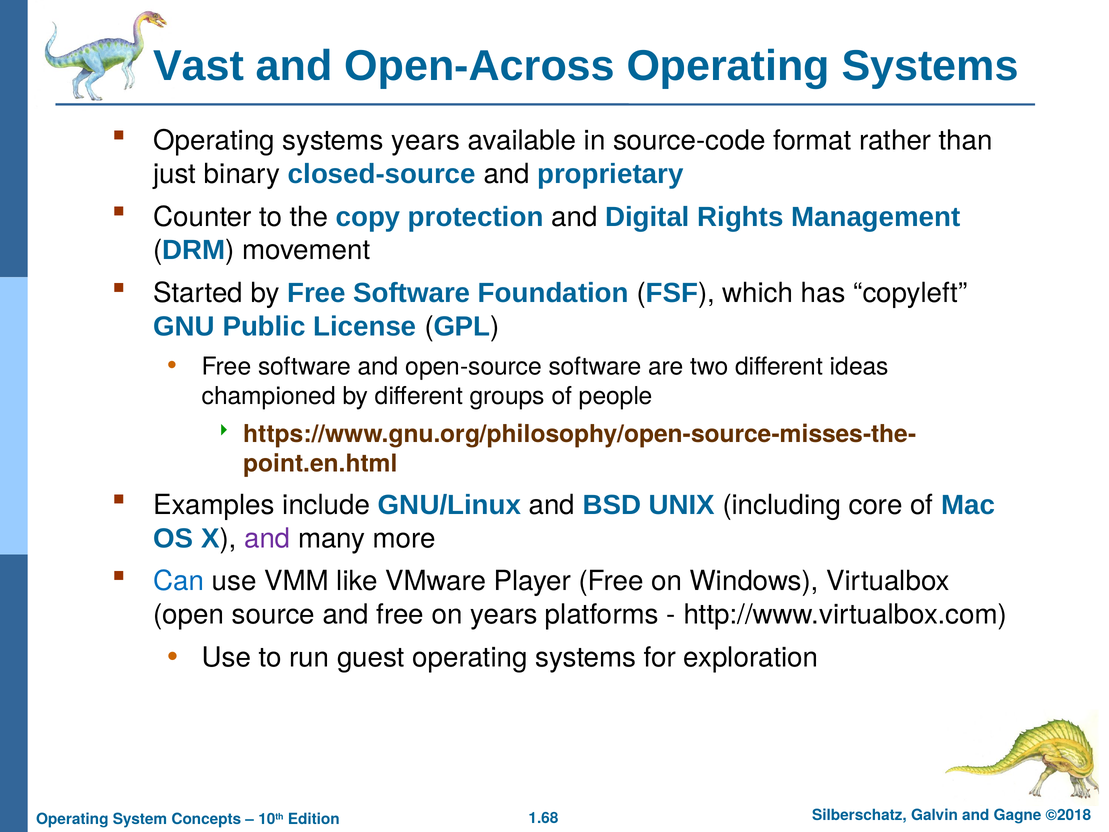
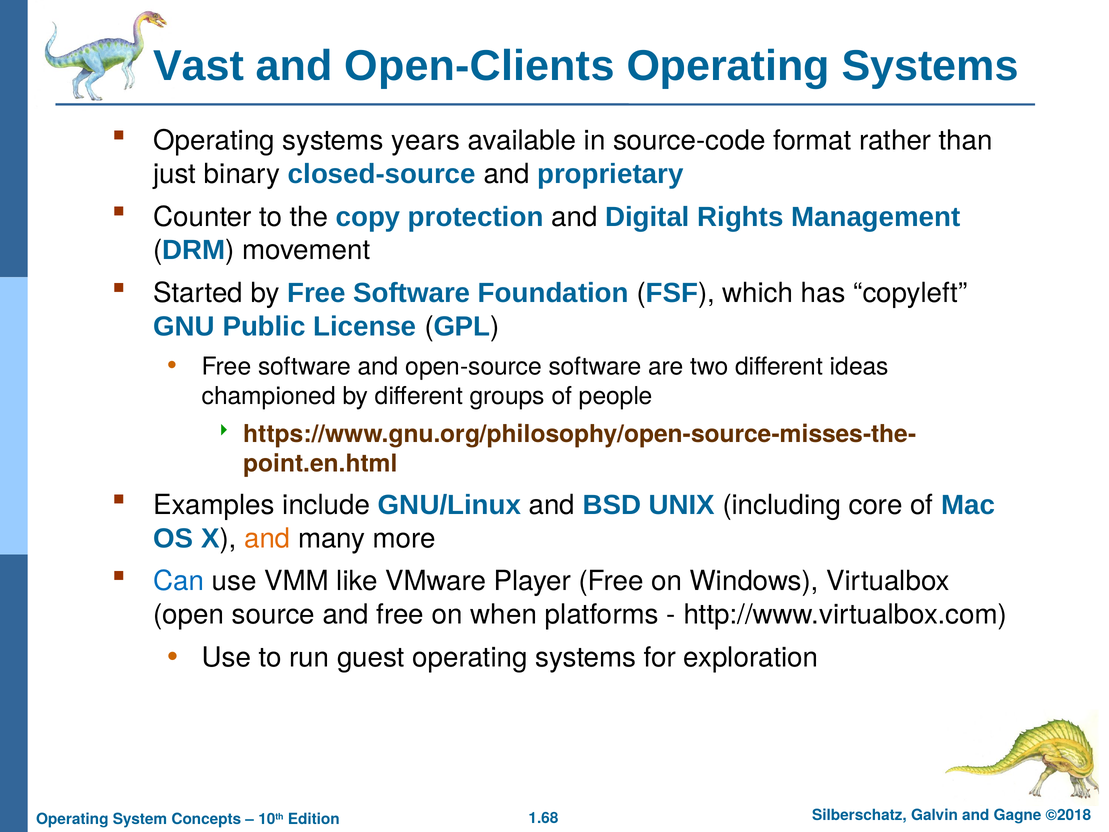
Open-Across: Open-Across -> Open-Clients
and at (267, 538) colour: purple -> orange
on years: years -> when
